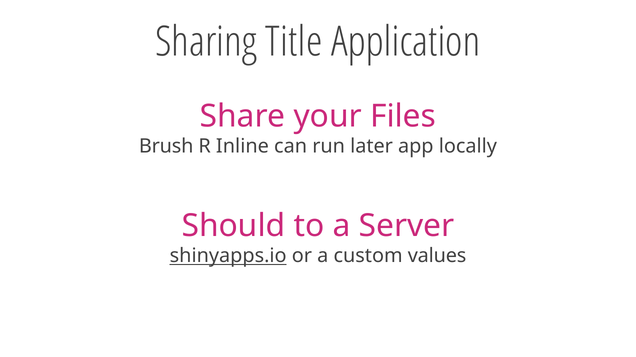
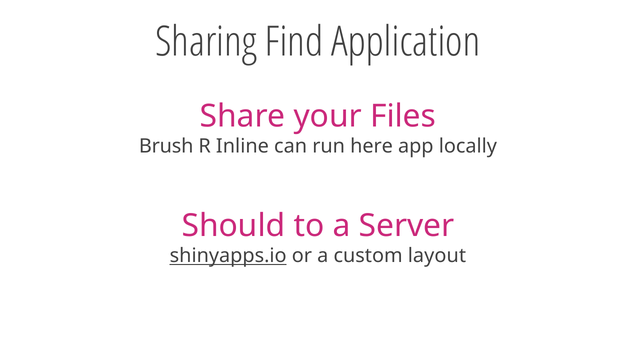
Title: Title -> Find
later: later -> here
values: values -> layout
